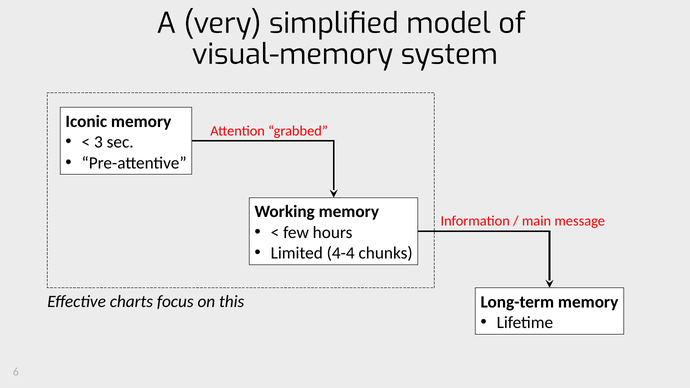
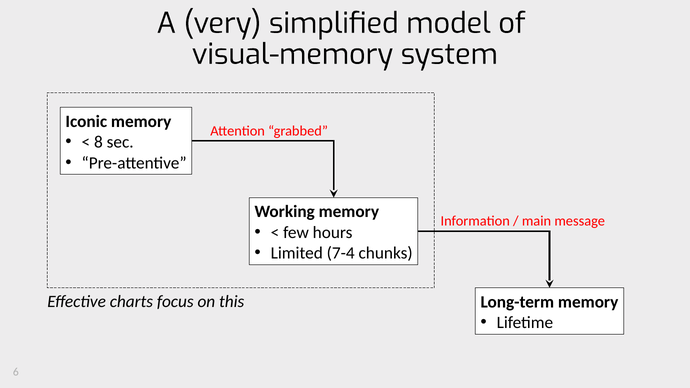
3: 3 -> 8
4-4: 4-4 -> 7-4
